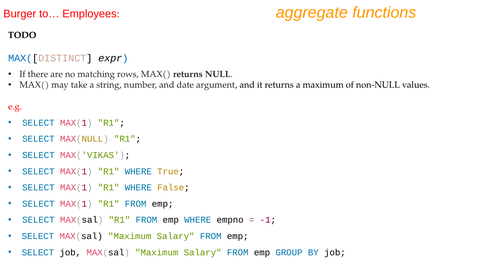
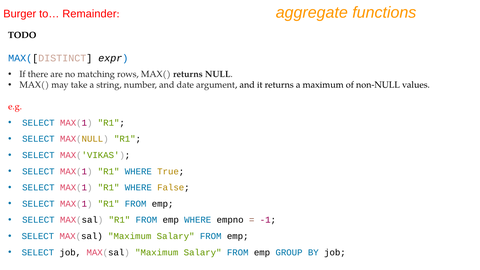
Employees: Employees -> Remainder
